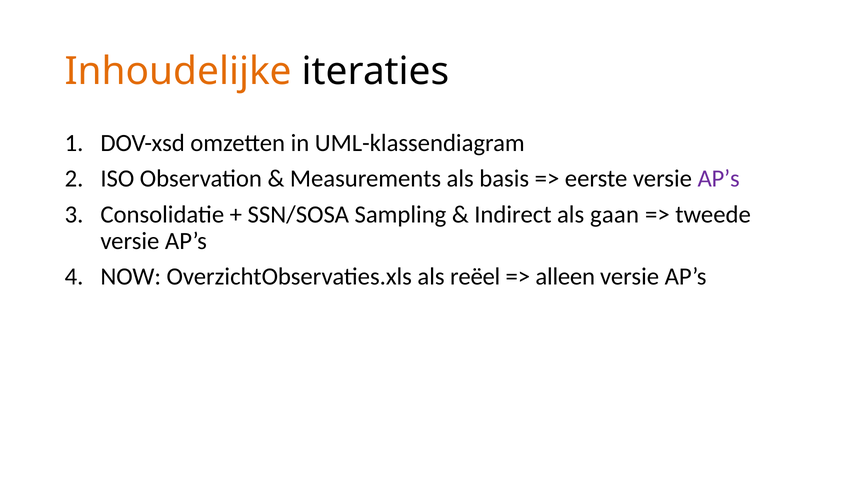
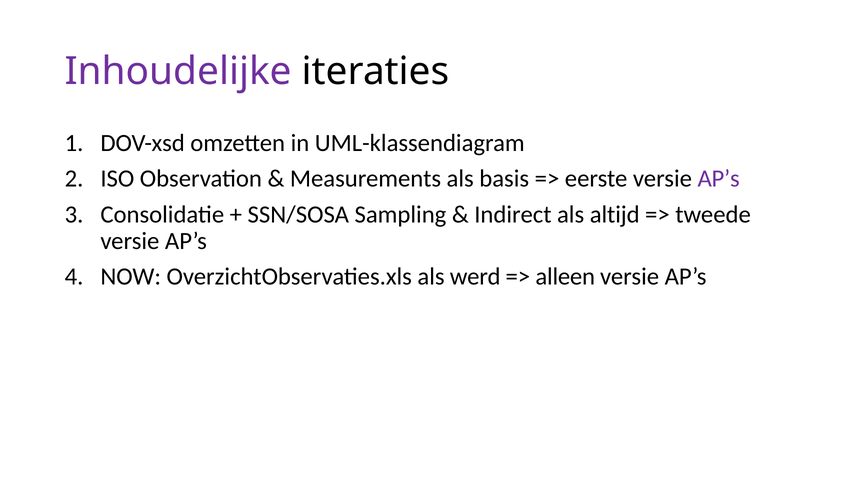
Inhoudelijke colour: orange -> purple
gaan: gaan -> altijd
reëel: reëel -> werd
